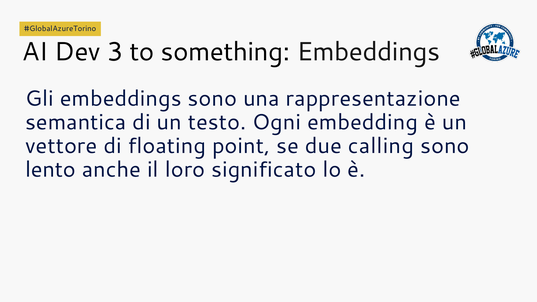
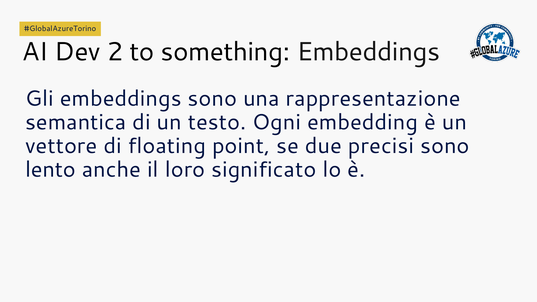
3: 3 -> 2
calling: calling -> precisi
